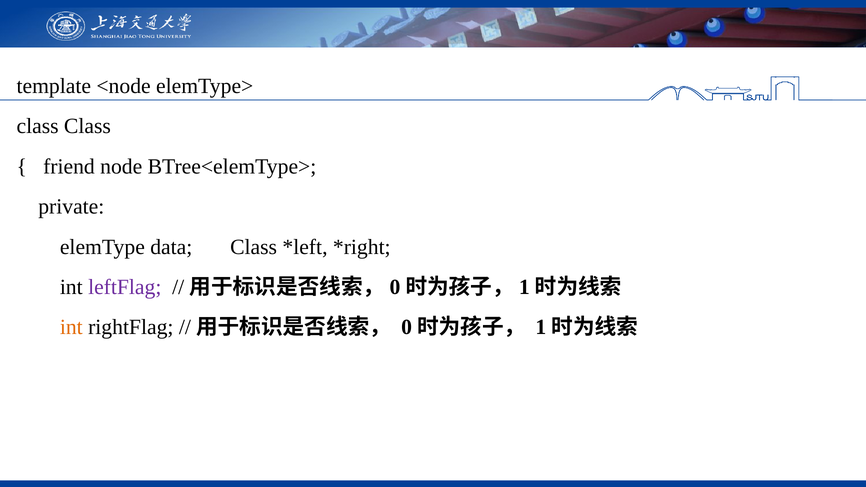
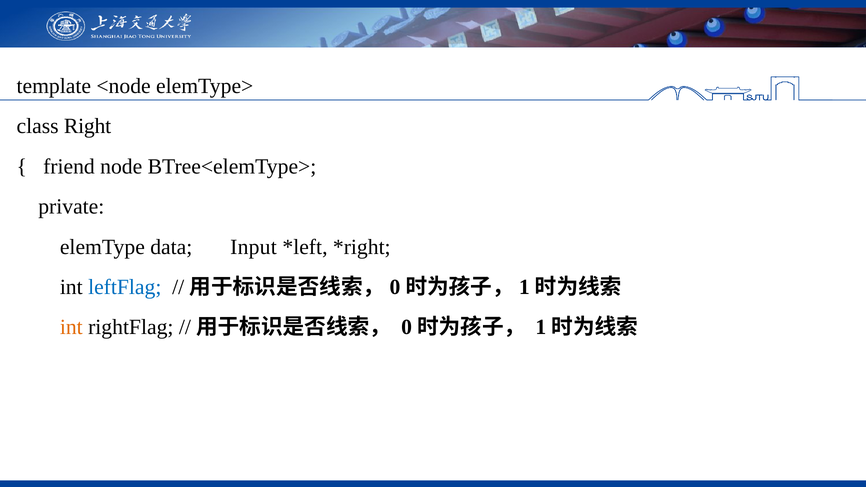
class Class: Class -> Right
data Class: Class -> Input
leftFlag colour: purple -> blue
